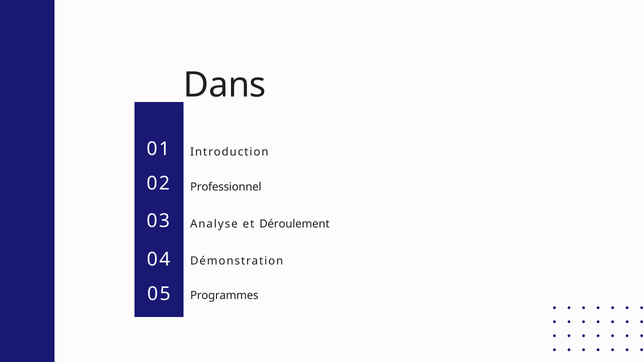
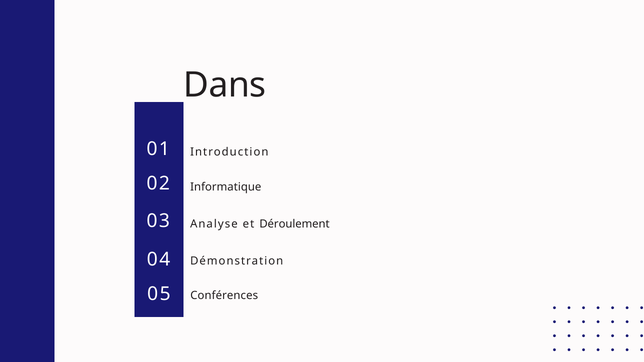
Professionnel: Professionnel -> Informatique
Programmes: Programmes -> Conférences
